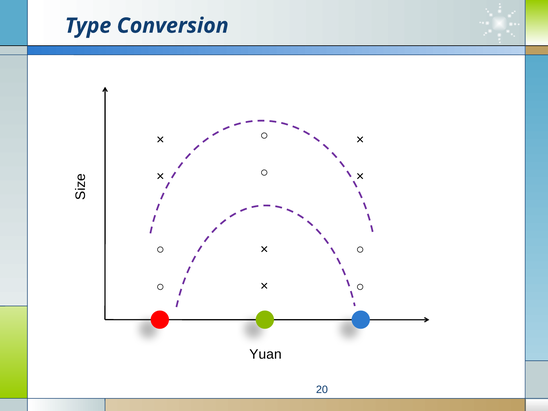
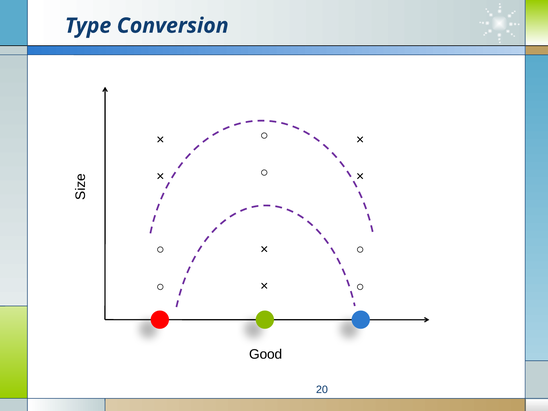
Yuan: Yuan -> Good
